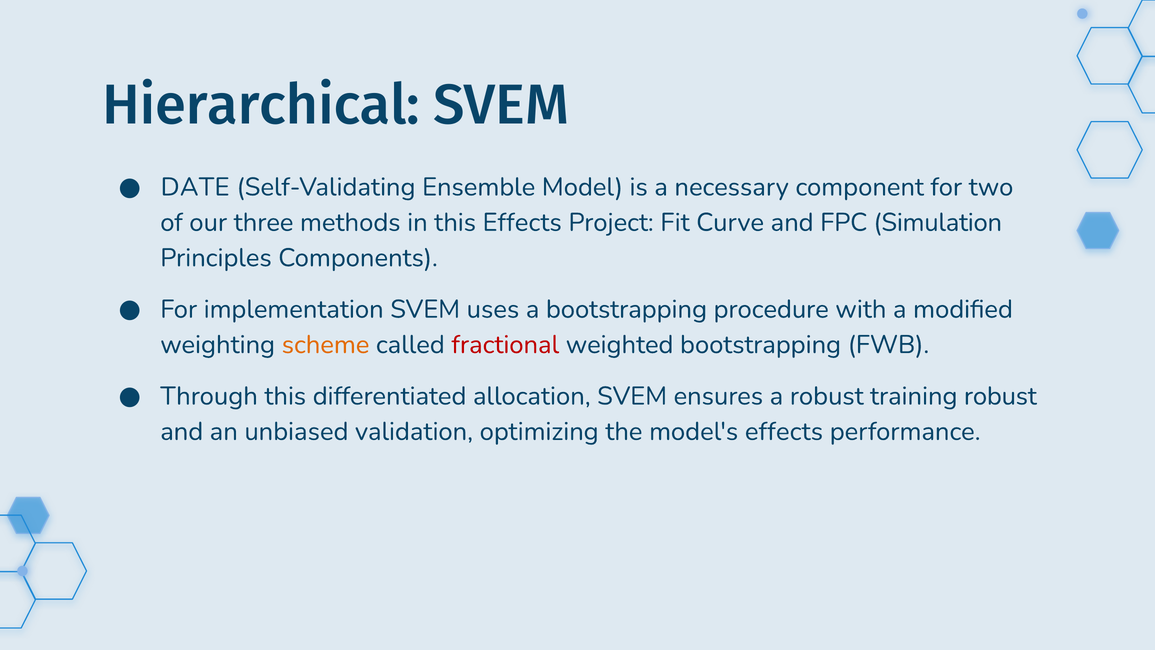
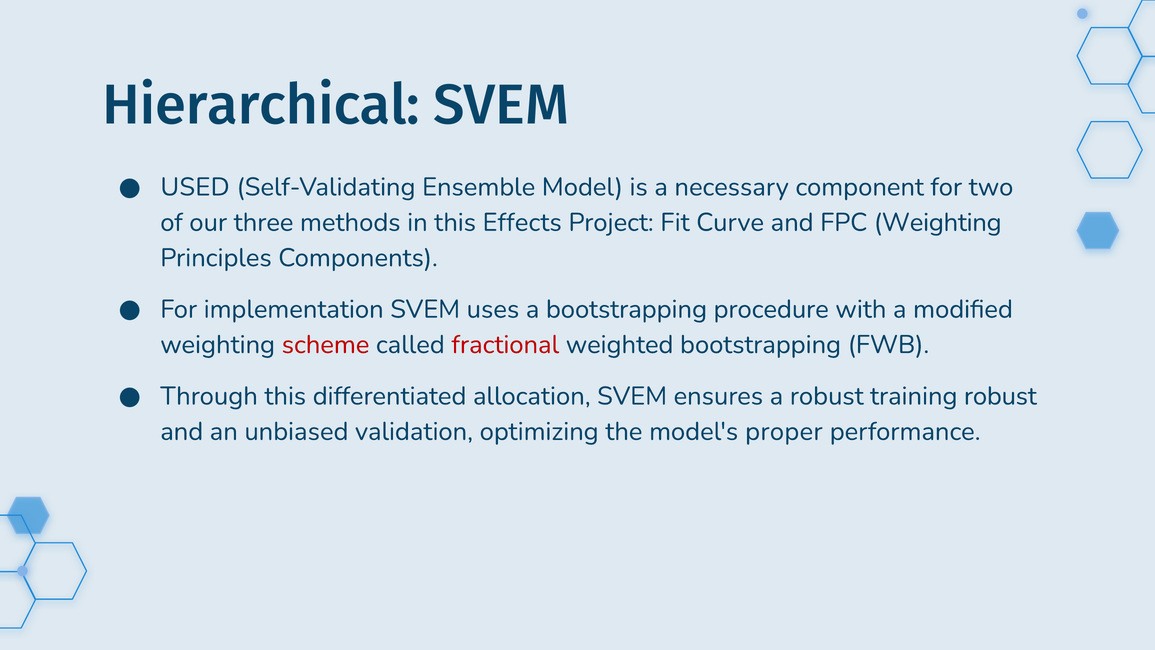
DATE: DATE -> USED
FPC Simulation: Simulation -> Weighting
scheme colour: orange -> red
model's effects: effects -> proper
